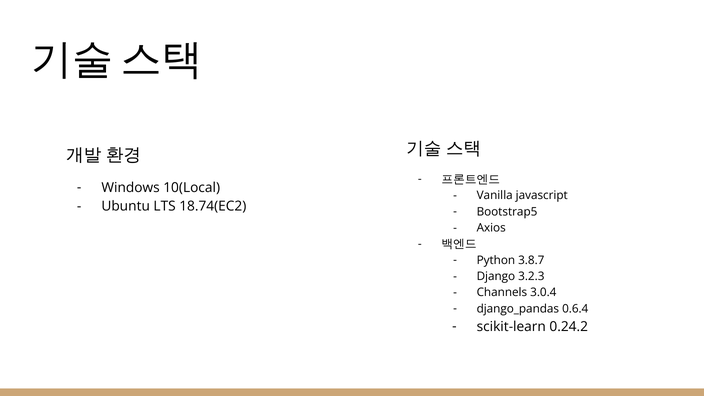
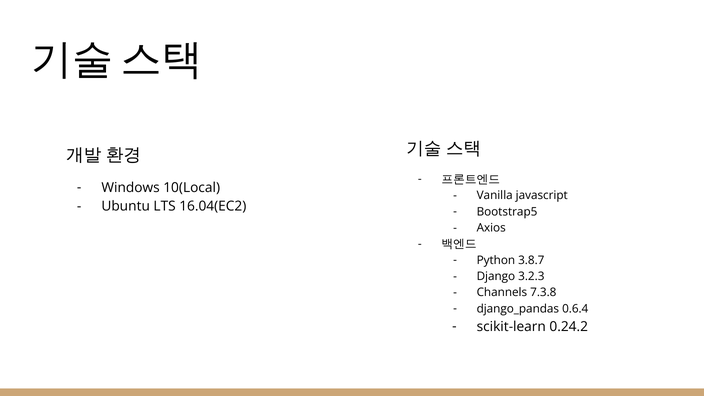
18.74(EC2: 18.74(EC2 -> 16.04(EC2
3.0.4: 3.0.4 -> 7.3.8
